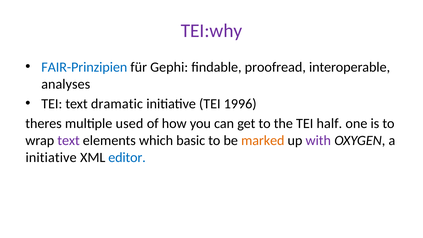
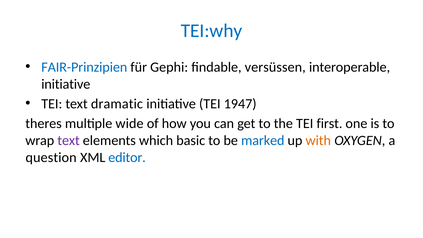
TEI:why colour: purple -> blue
proofread: proofread -> versüssen
analyses at (66, 84): analyses -> initiative
1996: 1996 -> 1947
used: used -> wide
half: half -> first
marked colour: orange -> blue
with colour: purple -> orange
initiative at (51, 157): initiative -> question
